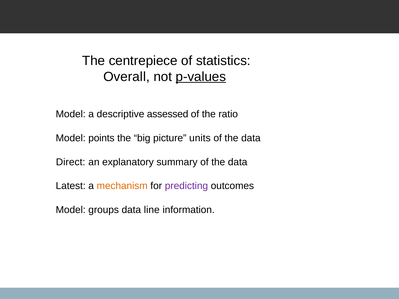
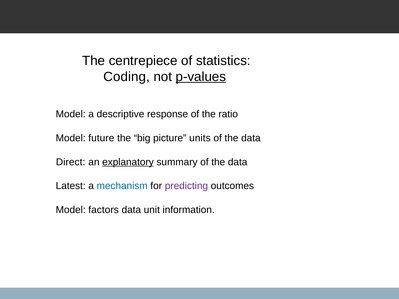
Overall: Overall -> Coding
assessed: assessed -> response
points: points -> future
explanatory underline: none -> present
mechanism colour: orange -> blue
groups: groups -> factors
line: line -> unit
